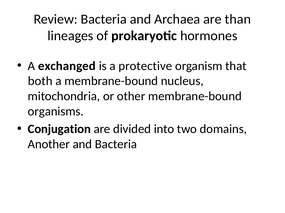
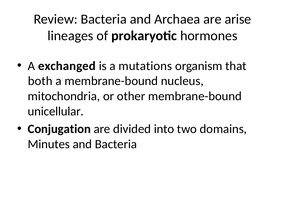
than: than -> arise
protective: protective -> mutations
organisms: organisms -> unicellular
Another: Another -> Minutes
